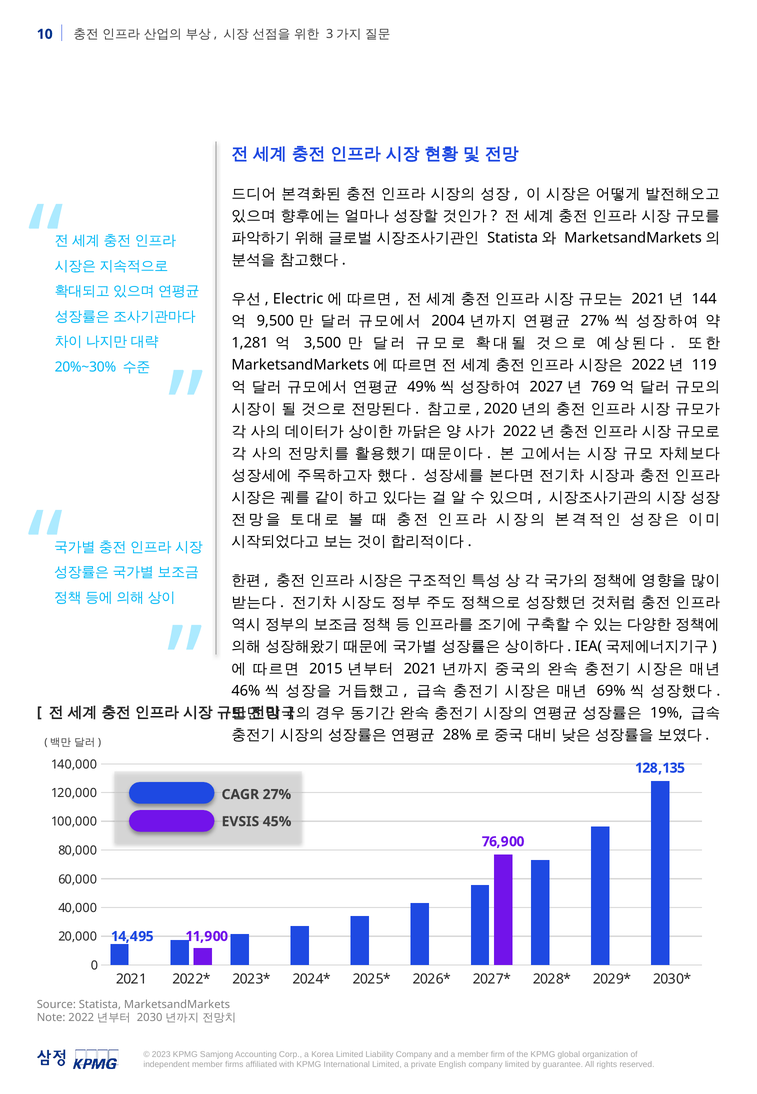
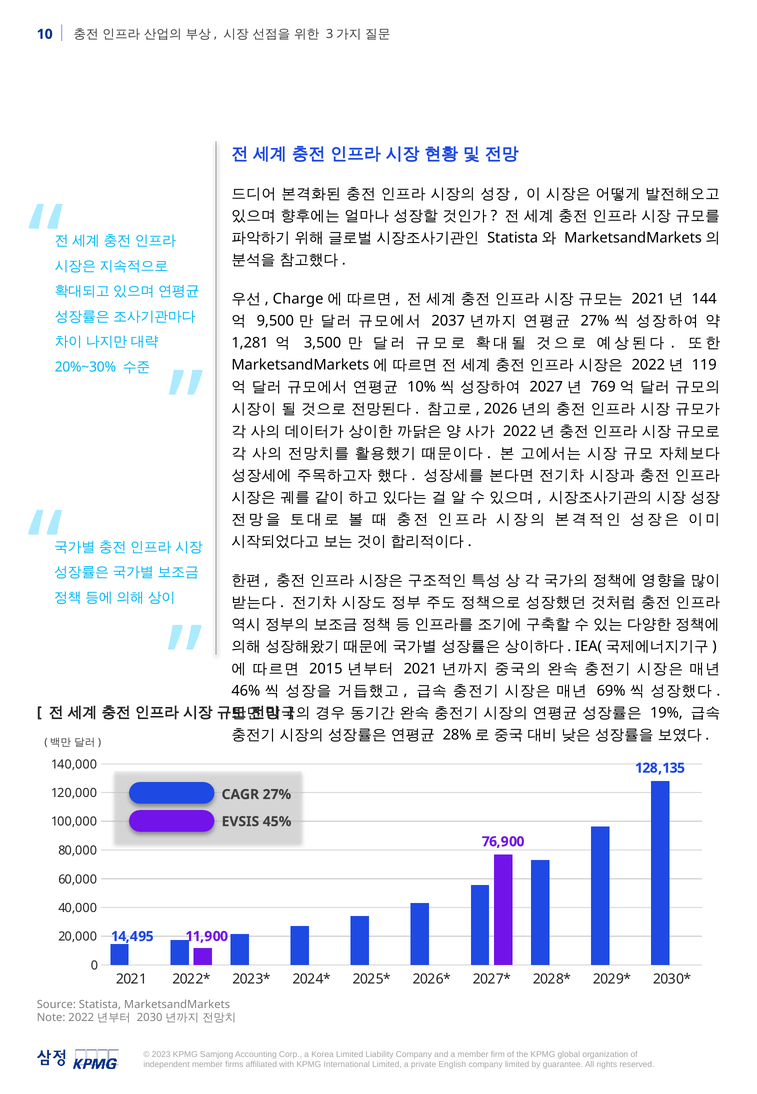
Electric: Electric -> Charge
2004: 2004 -> 2037
49%: 49% -> 10%
2020: 2020 -> 2026
